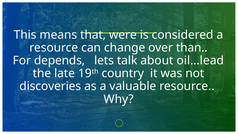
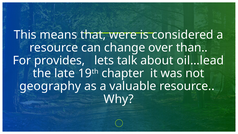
depends: depends -> provides
country: country -> chapter
discoveries: discoveries -> geography
